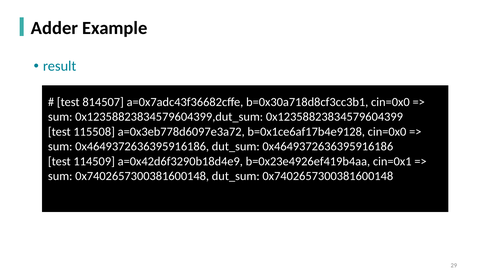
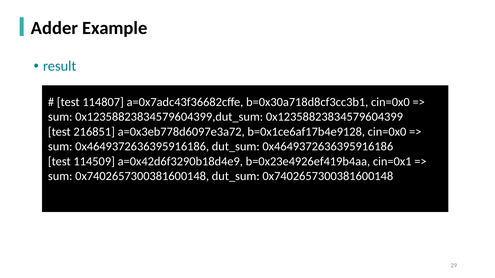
814507: 814507 -> 114807
115508: 115508 -> 216851
